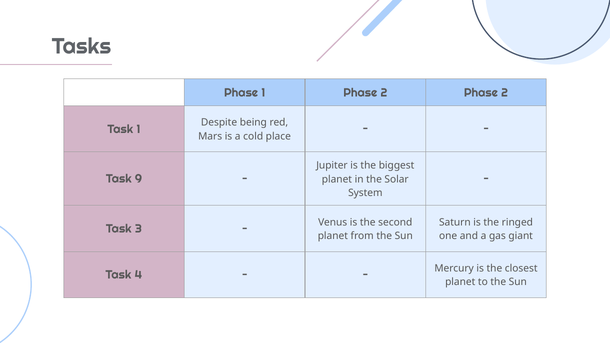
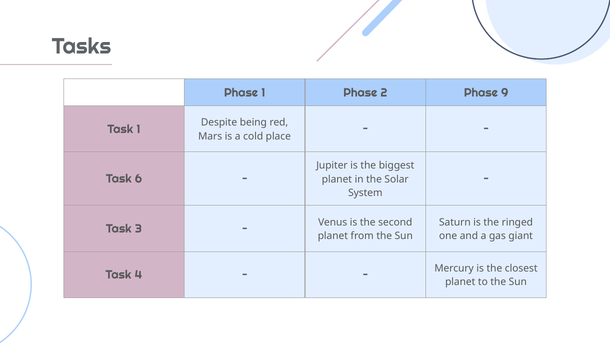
2 Phase 2: 2 -> 9
9: 9 -> 6
